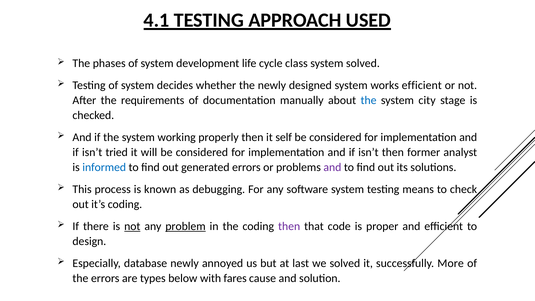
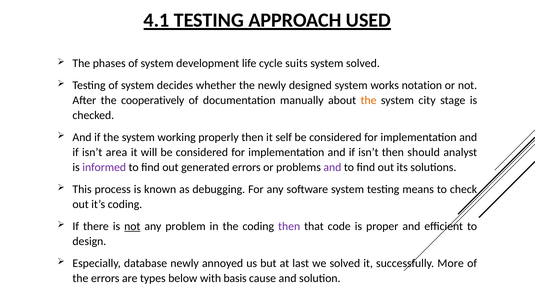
class: class -> suits
works efficient: efficient -> notation
requirements: requirements -> cooperatively
the at (369, 100) colour: blue -> orange
tried: tried -> area
former: former -> should
informed colour: blue -> purple
problem underline: present -> none
fares: fares -> basis
